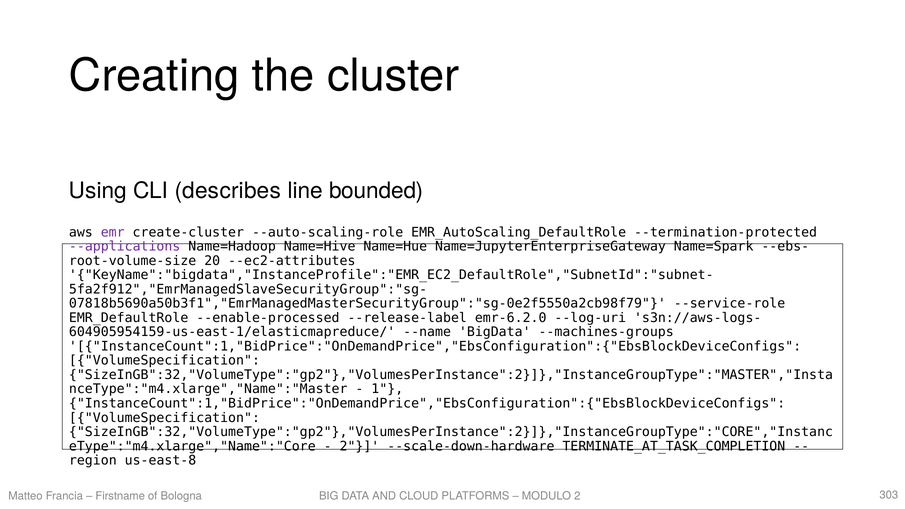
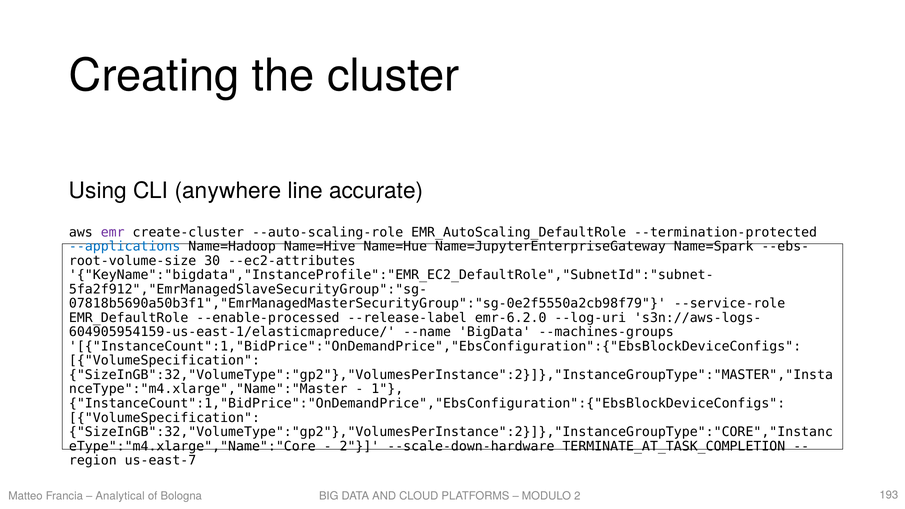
describes: describes -> anywhere
bounded: bounded -> accurate
--applications colour: purple -> blue
20: 20 -> 30
us-east-8: us-east-8 -> us-east-7
Firstname: Firstname -> Analytical
303: 303 -> 193
